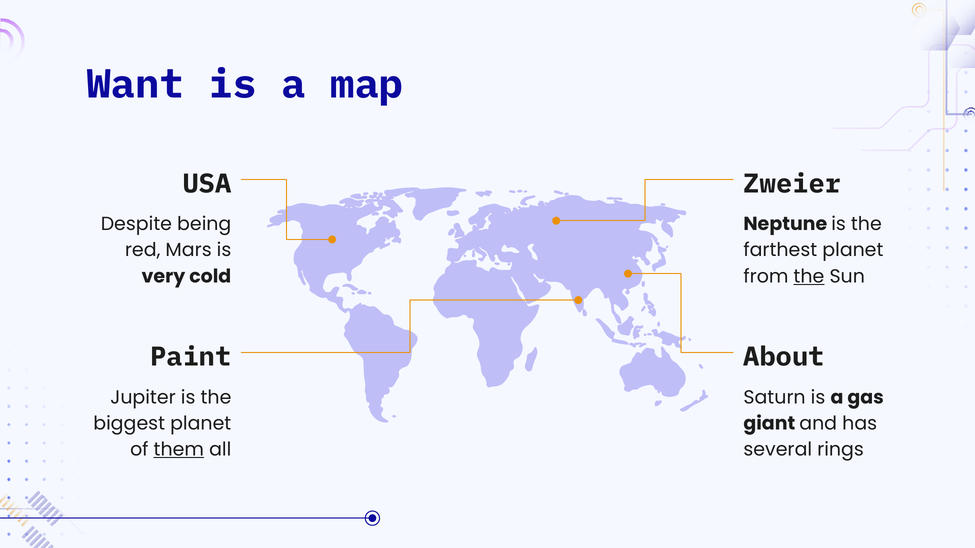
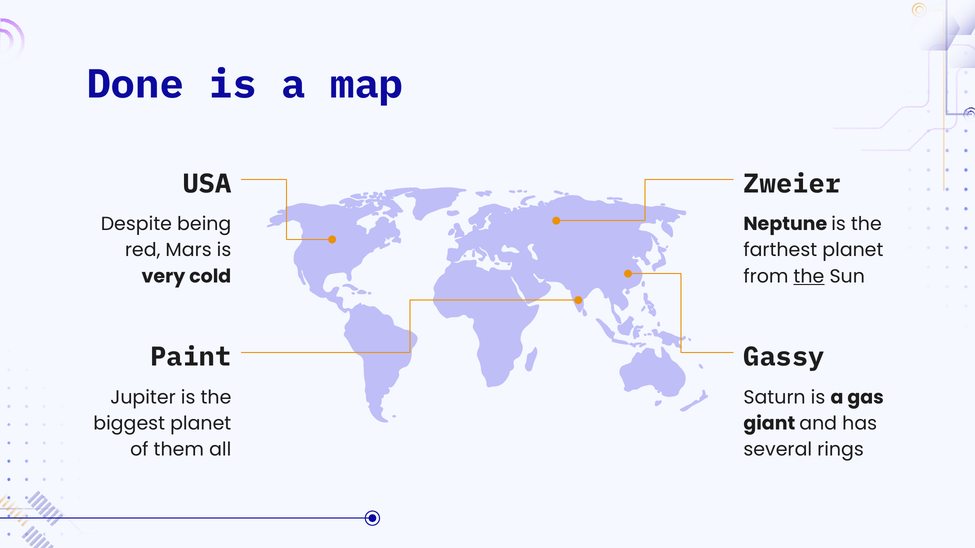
Want: Want -> Done
About: About -> Gassy
them underline: present -> none
